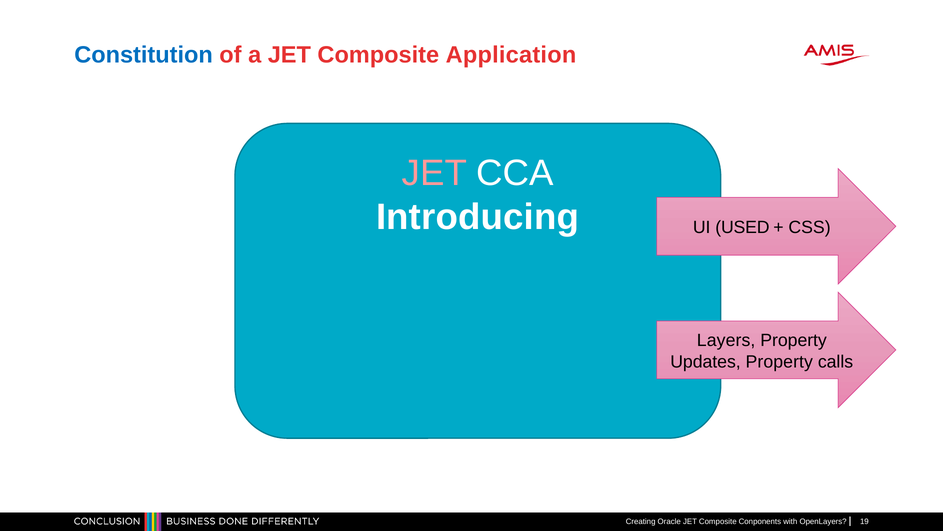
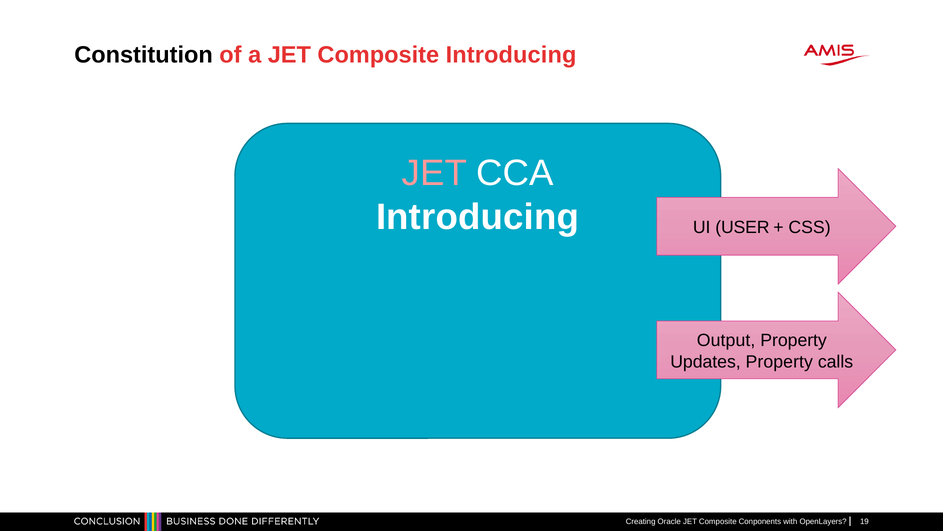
Constitution colour: blue -> black
Composite Application: Application -> Introducing
USED: USED -> USER
Layers: Layers -> Output
